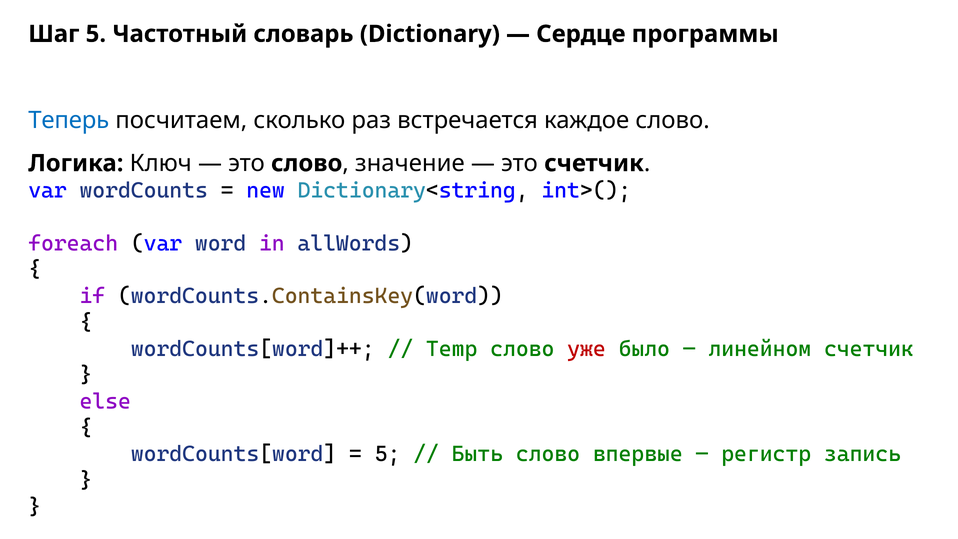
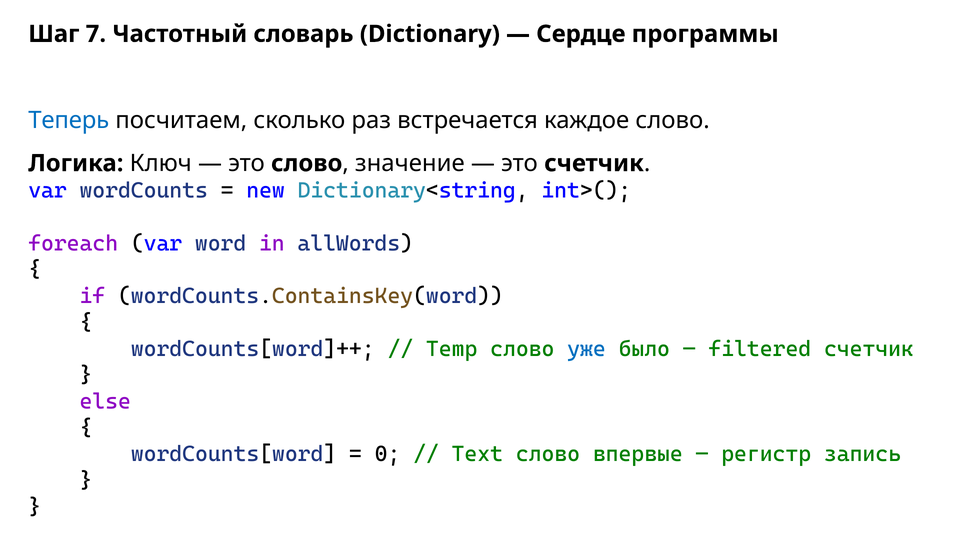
Шаг 5: 5 -> 7
уже colour: red -> blue
линейном: линейном -> filtered
5 at (387, 454): 5 -> 0
Быть: Быть -> Text
